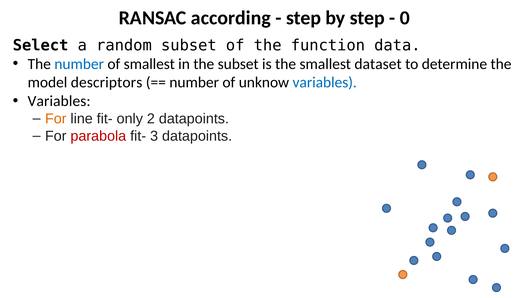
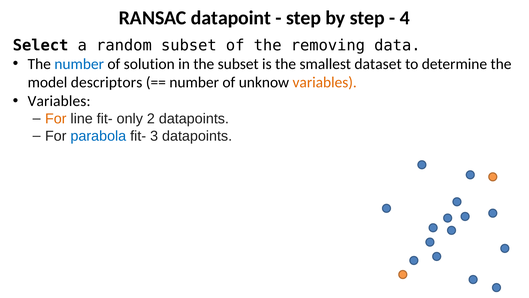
according: according -> datapoint
0: 0 -> 4
function: function -> removing
of smallest: smallest -> solution
variables at (325, 82) colour: blue -> orange
parabola colour: red -> blue
